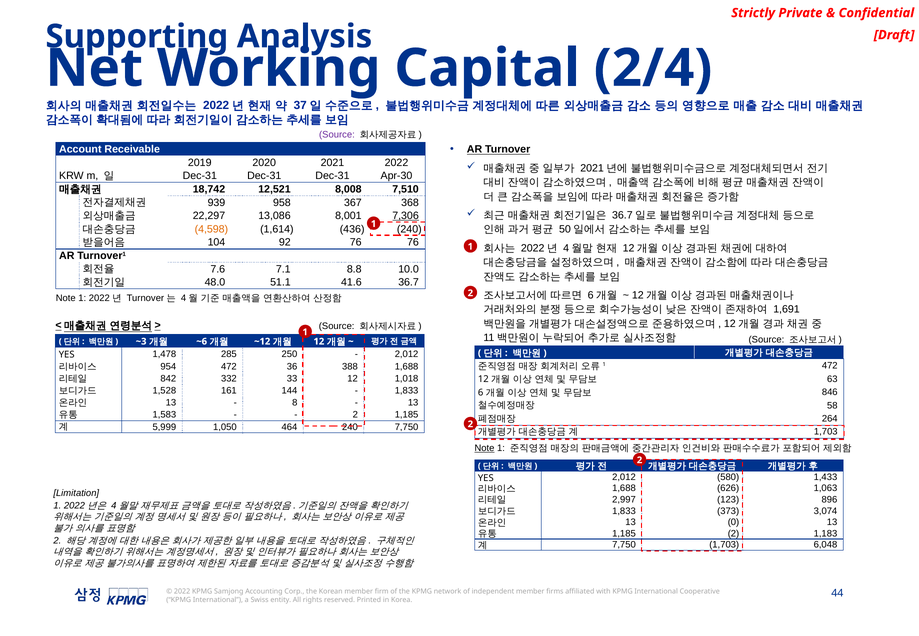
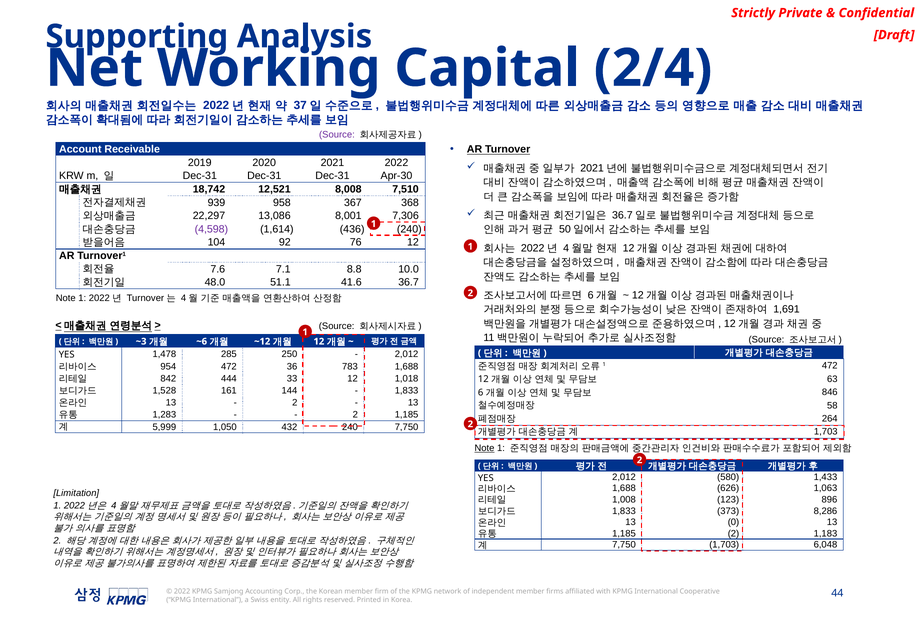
7,306 underline: present -> none
4,598 colour: orange -> purple
76 76: 76 -> 12
388: 388 -> 783
332: 332 -> 444
8 at (295, 403): 8 -> 2
1,583: 1,583 -> 1,283
464: 464 -> 432
2,997: 2,997 -> 1,008
3,074: 3,074 -> 8,286
